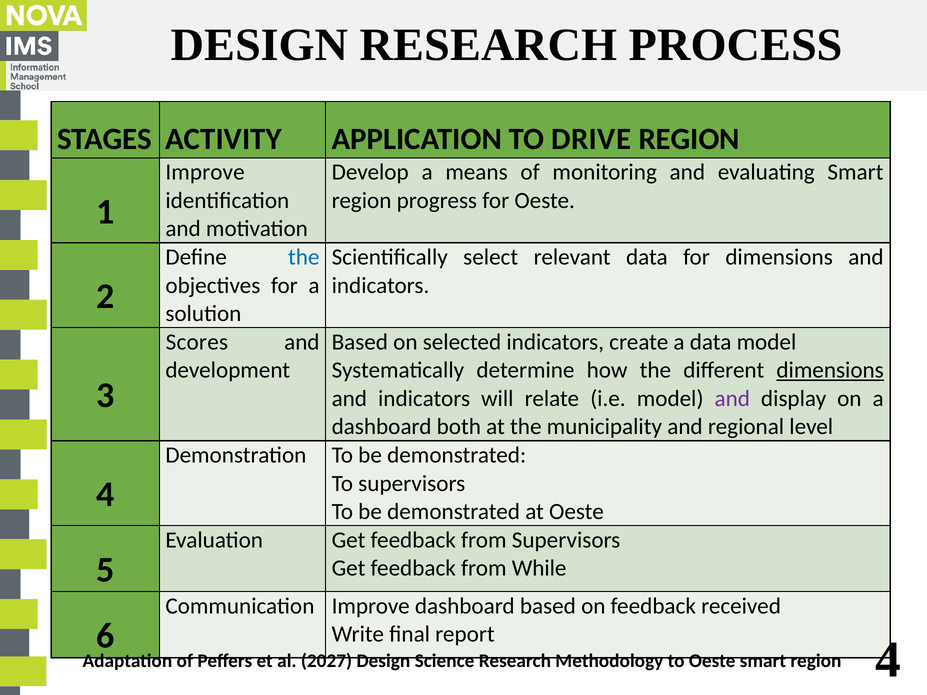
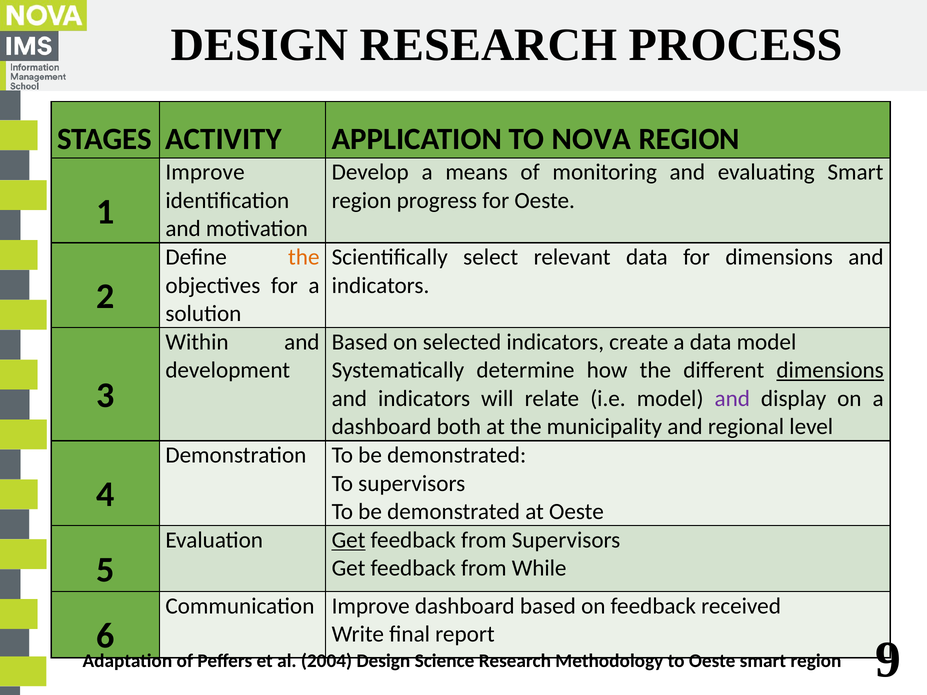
DRIVE: DRIVE -> NOVA
the at (304, 257) colour: blue -> orange
Scores: Scores -> Within
Get at (349, 540) underline: none -> present
2027: 2027 -> 2004
region 4: 4 -> 9
